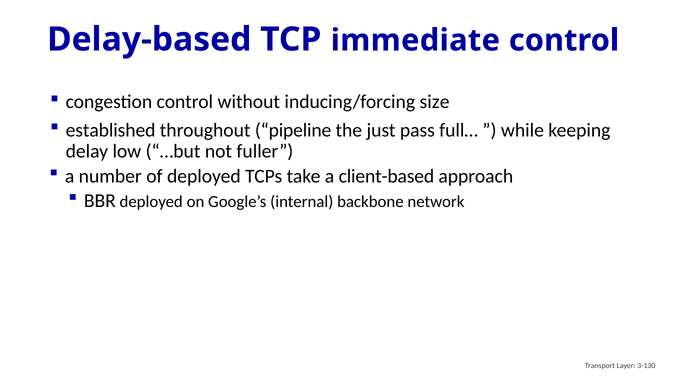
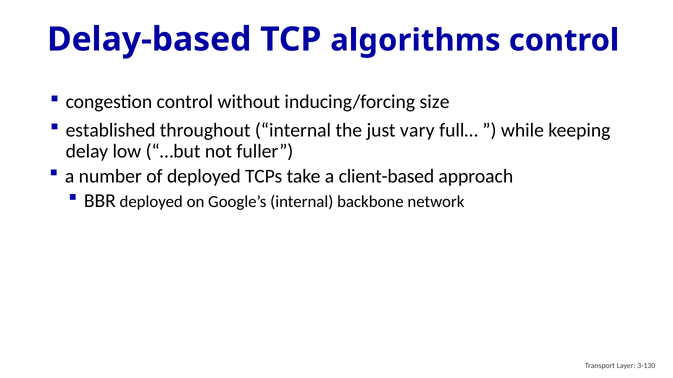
immediate: immediate -> algorithms
throughout pipeline: pipeline -> internal
pass: pass -> vary
